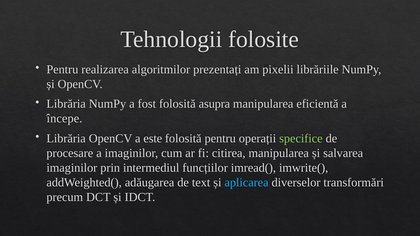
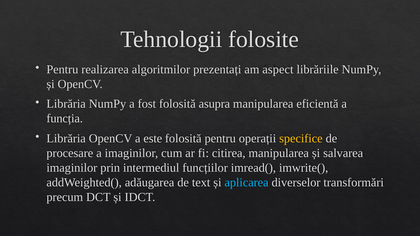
pixelii: pixelii -> aspect
începe: începe -> funcția
specifice colour: light green -> yellow
